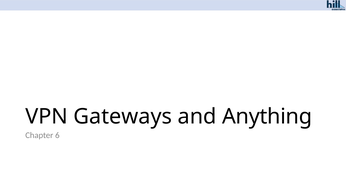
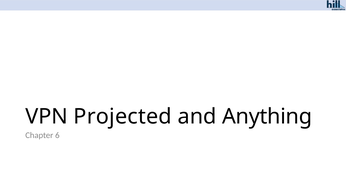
Gateways: Gateways -> Projected
